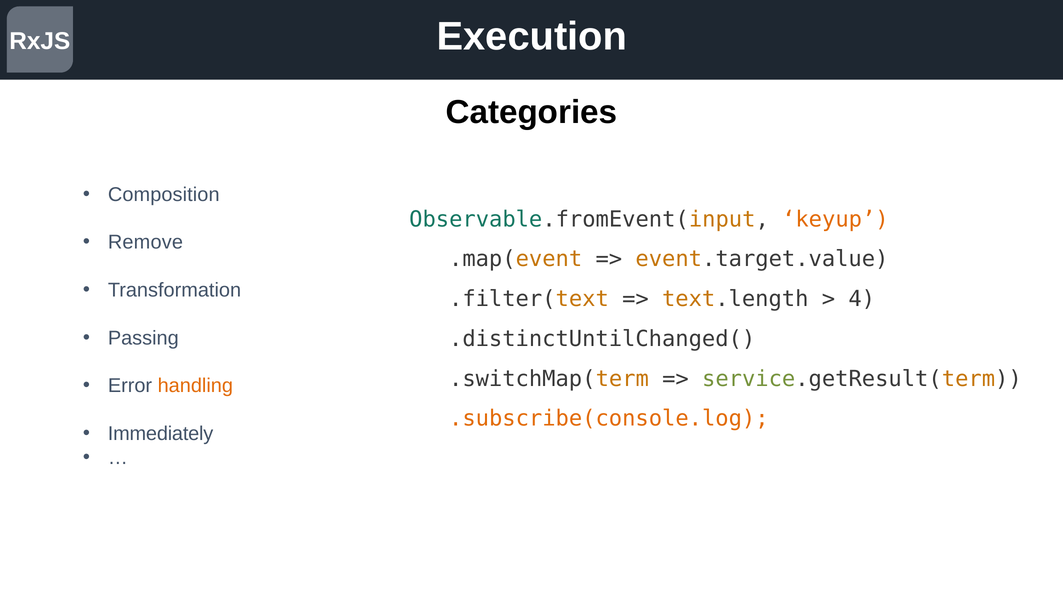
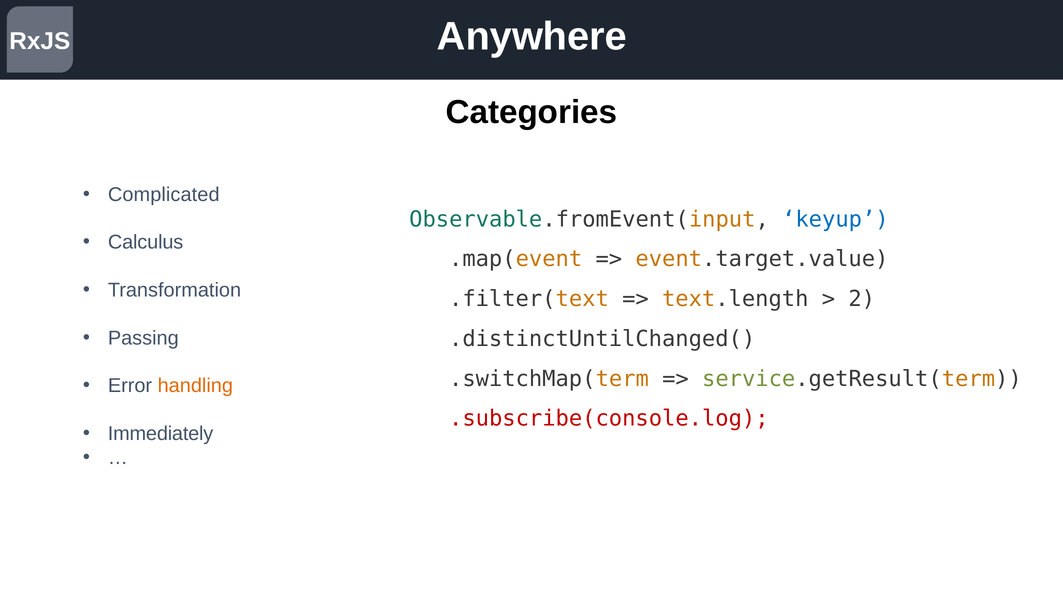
Execution: Execution -> Anywhere
Composition: Composition -> Complicated
keyup colour: orange -> blue
Remove: Remove -> Calculus
4: 4 -> 2
.subscribe(console.log colour: orange -> red
